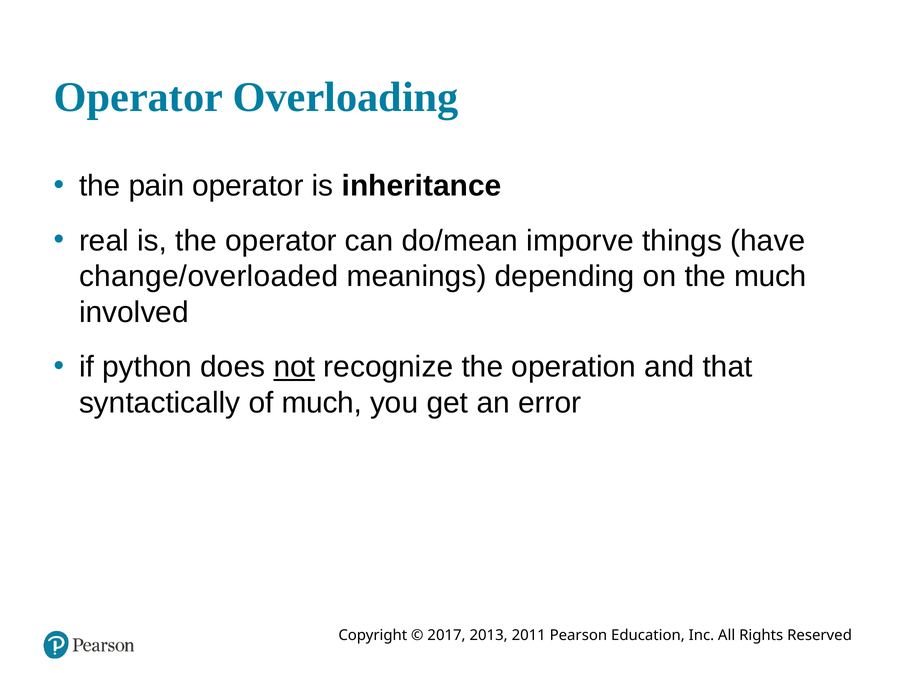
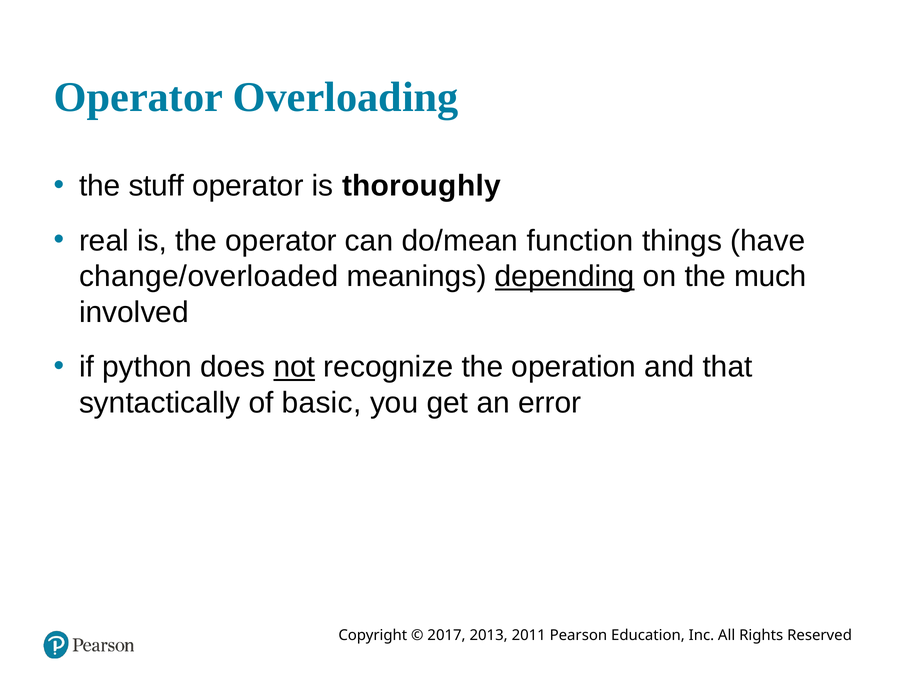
pain: pain -> stuff
inheritance: inheritance -> thoroughly
imporve: imporve -> function
depending underline: none -> present
of much: much -> basic
